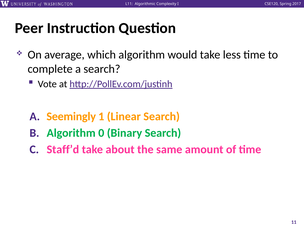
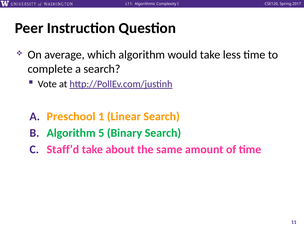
Seemingly: Seemingly -> Preschool
0: 0 -> 5
